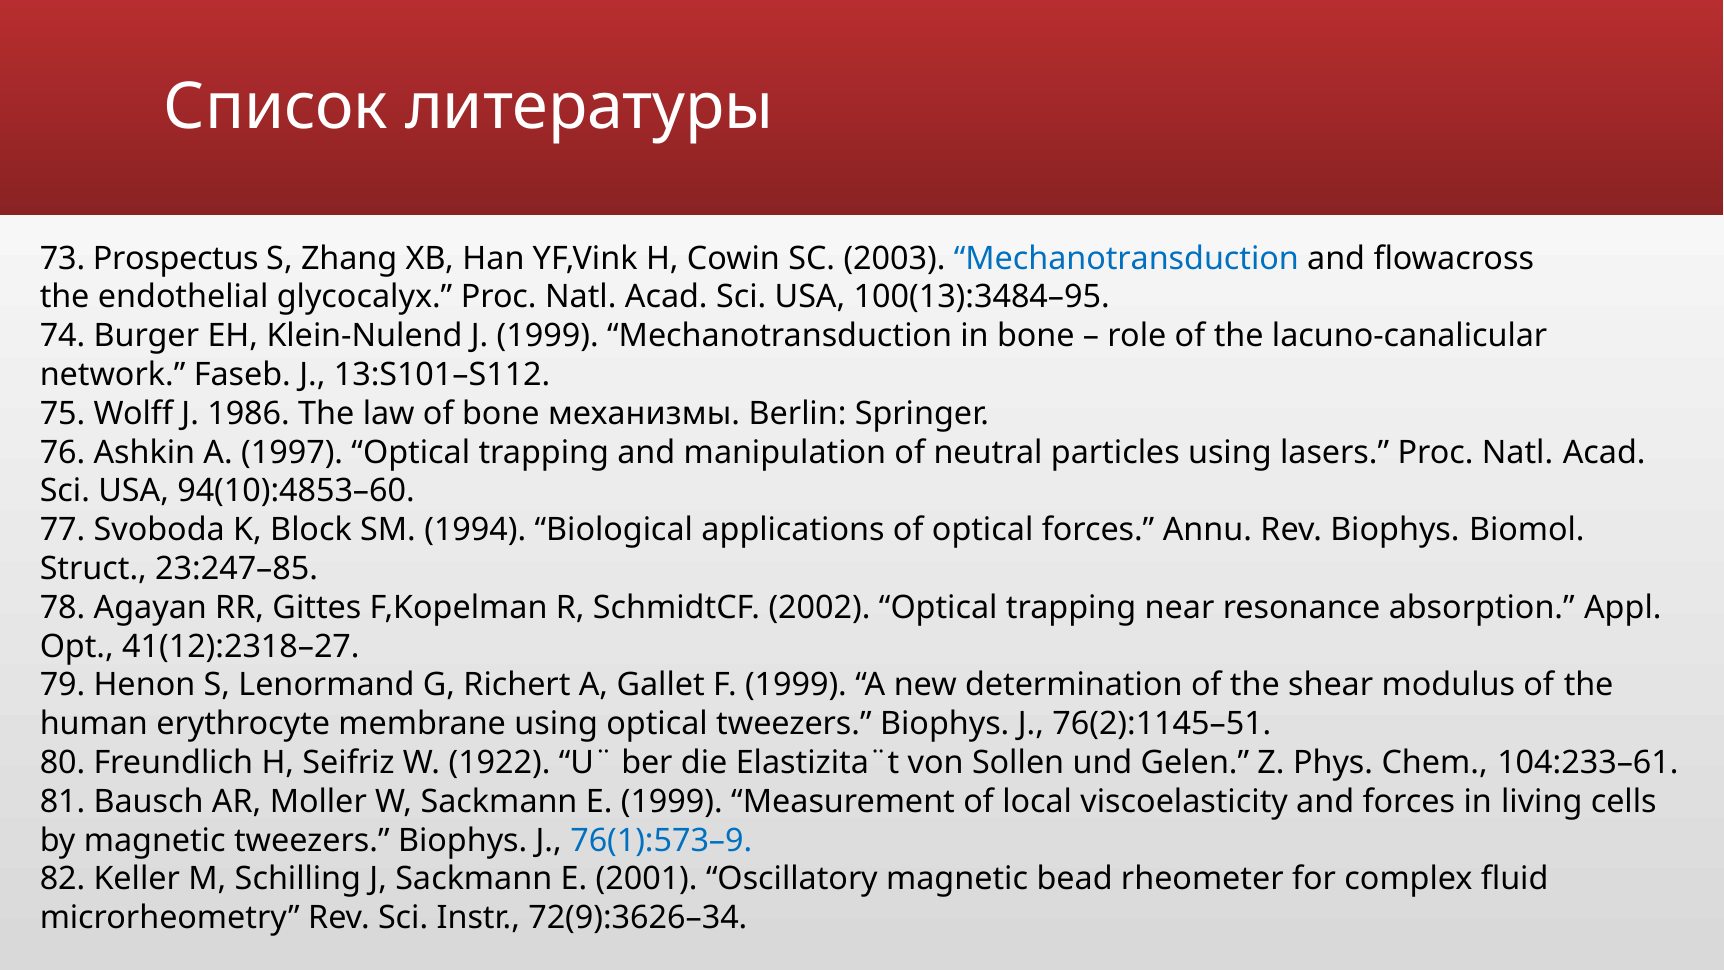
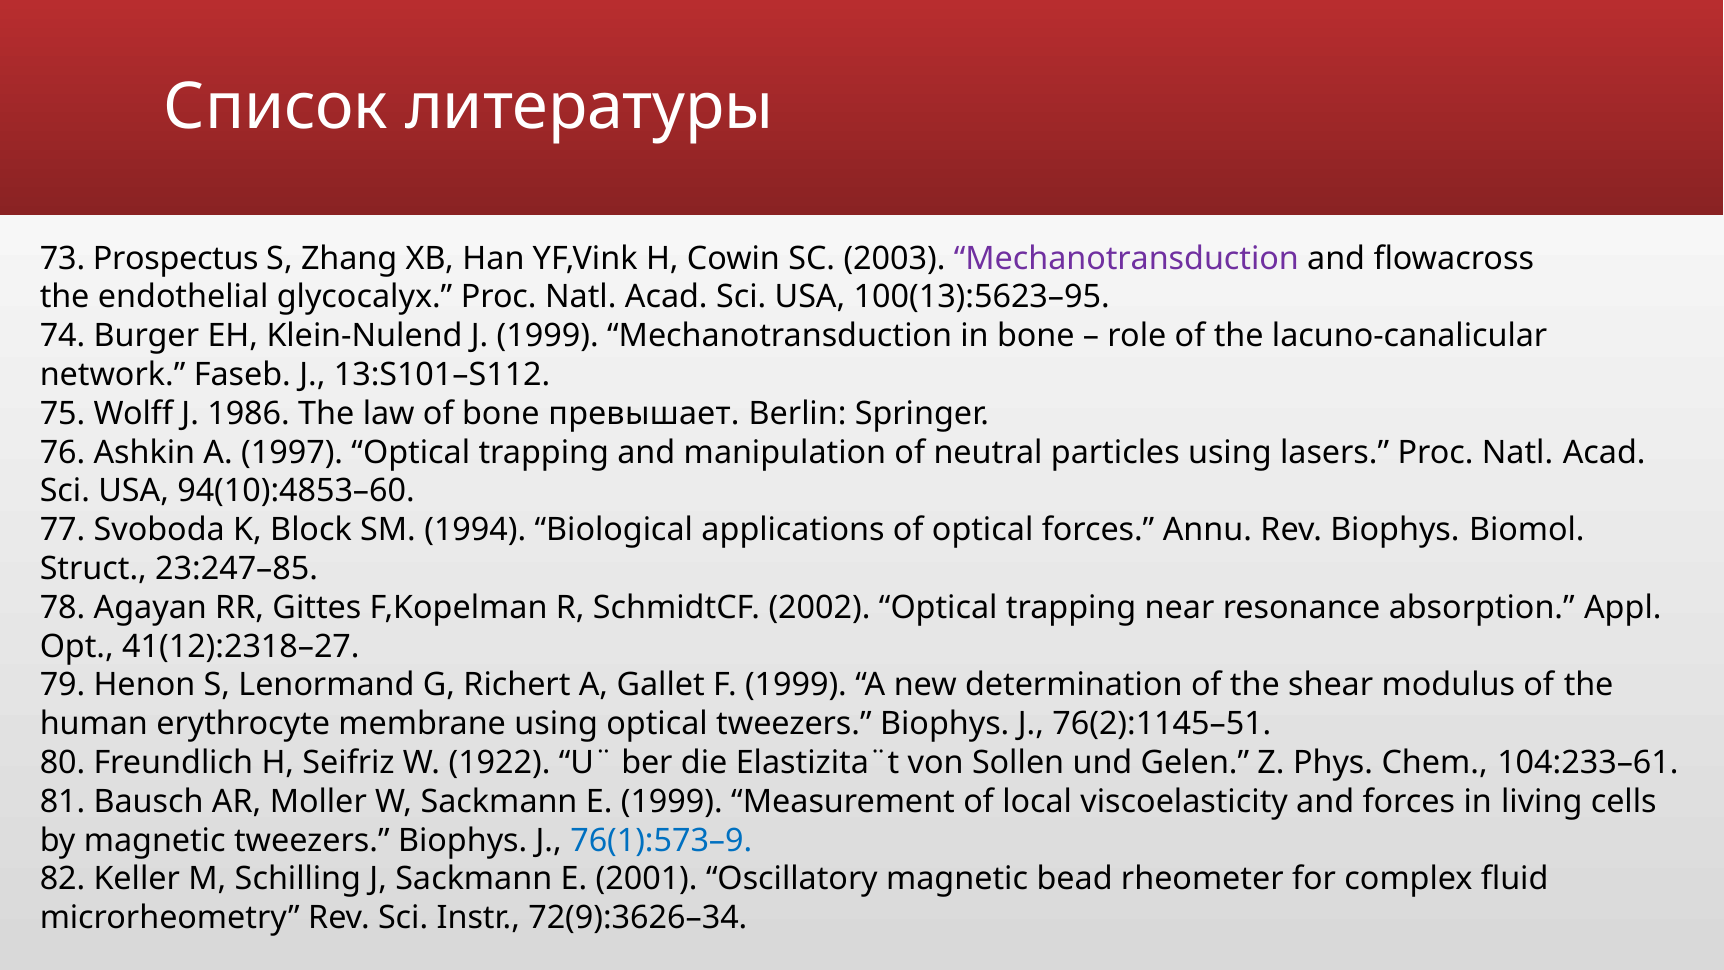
Mechanotransduction at (1126, 258) colour: blue -> purple
100(13):3484–95: 100(13):3484–95 -> 100(13):5623–95
механизмы: механизмы -> превышает
